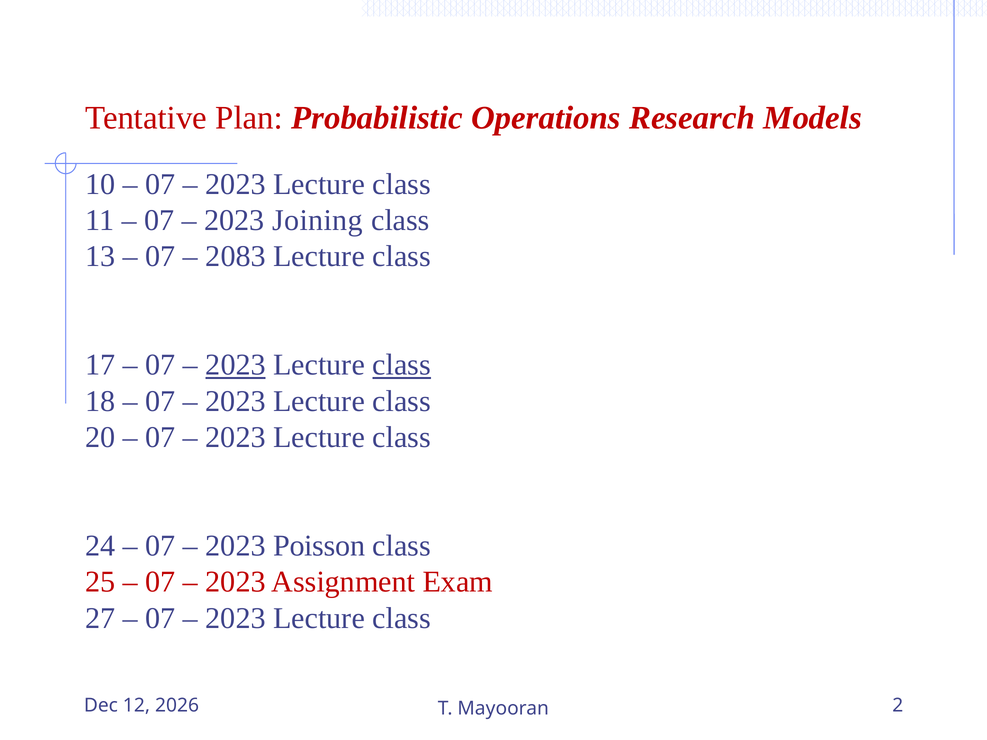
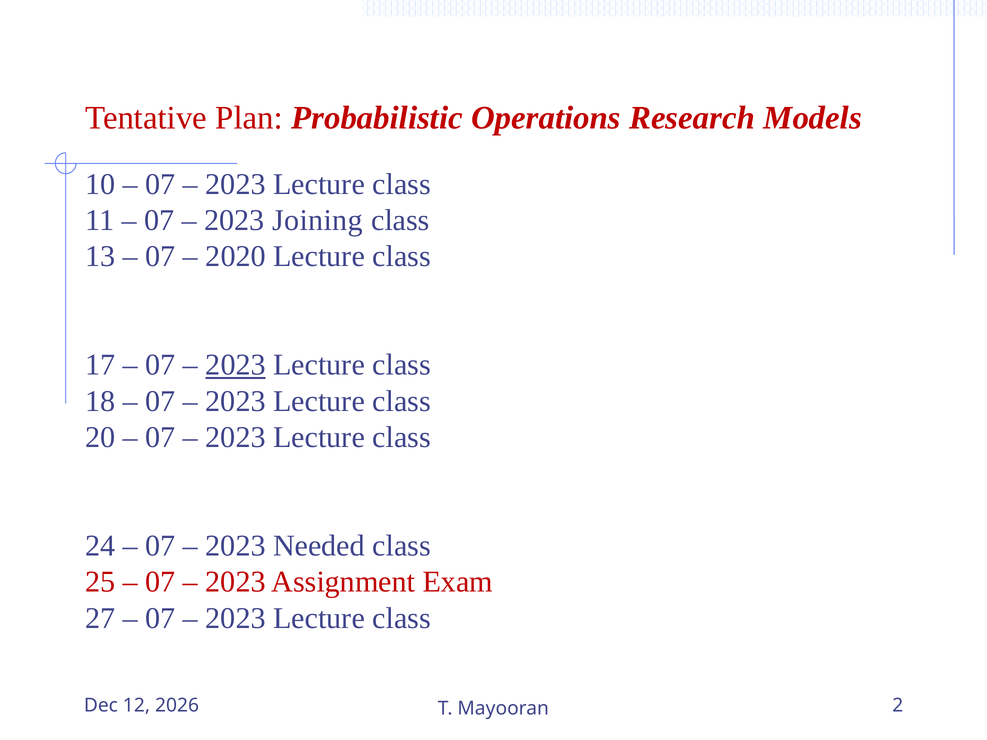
2083: 2083 -> 2020
class at (402, 365) underline: present -> none
Poisson: Poisson -> Needed
